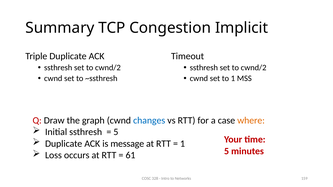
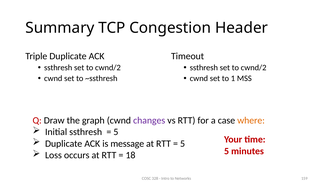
Implicit: Implicit -> Header
changes colour: blue -> purple
1 at (183, 144): 1 -> 5
61: 61 -> 18
